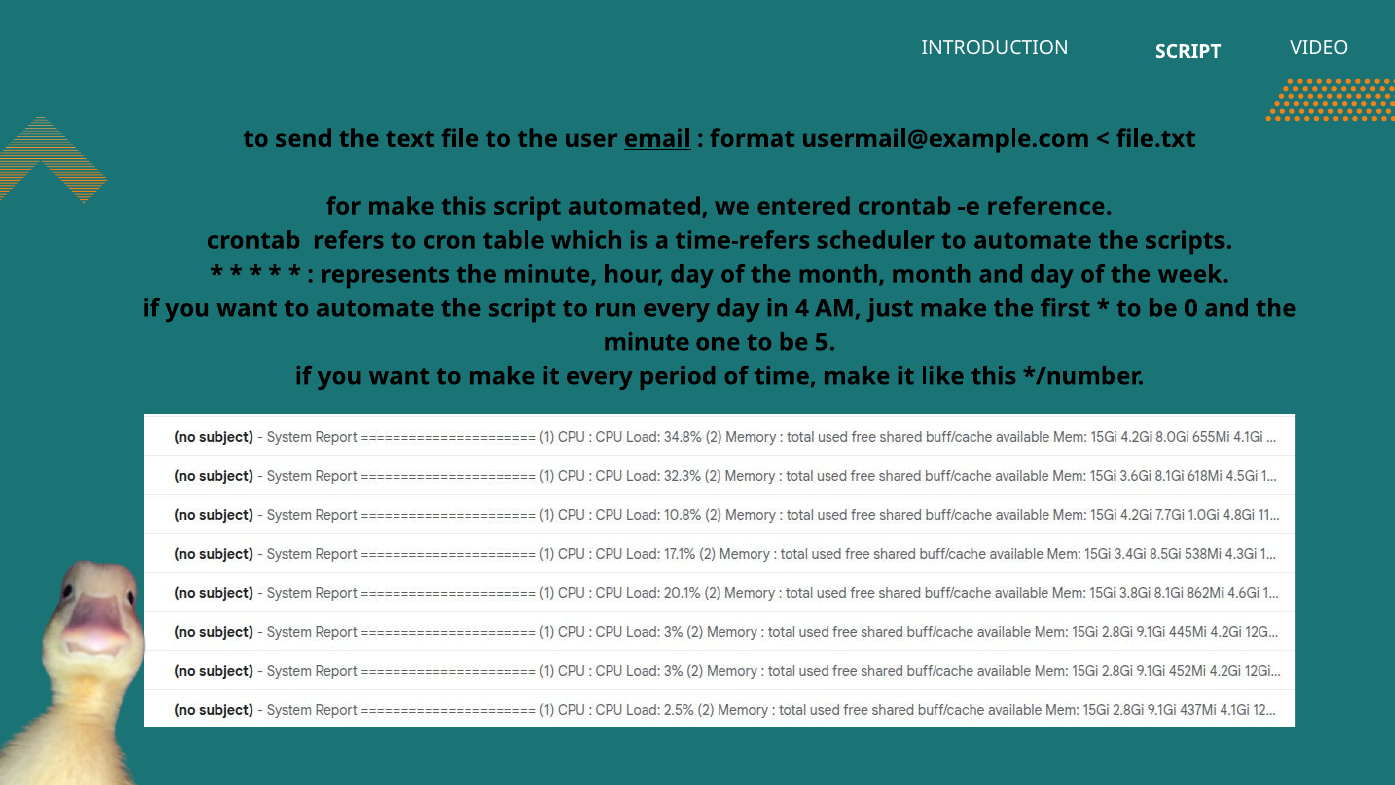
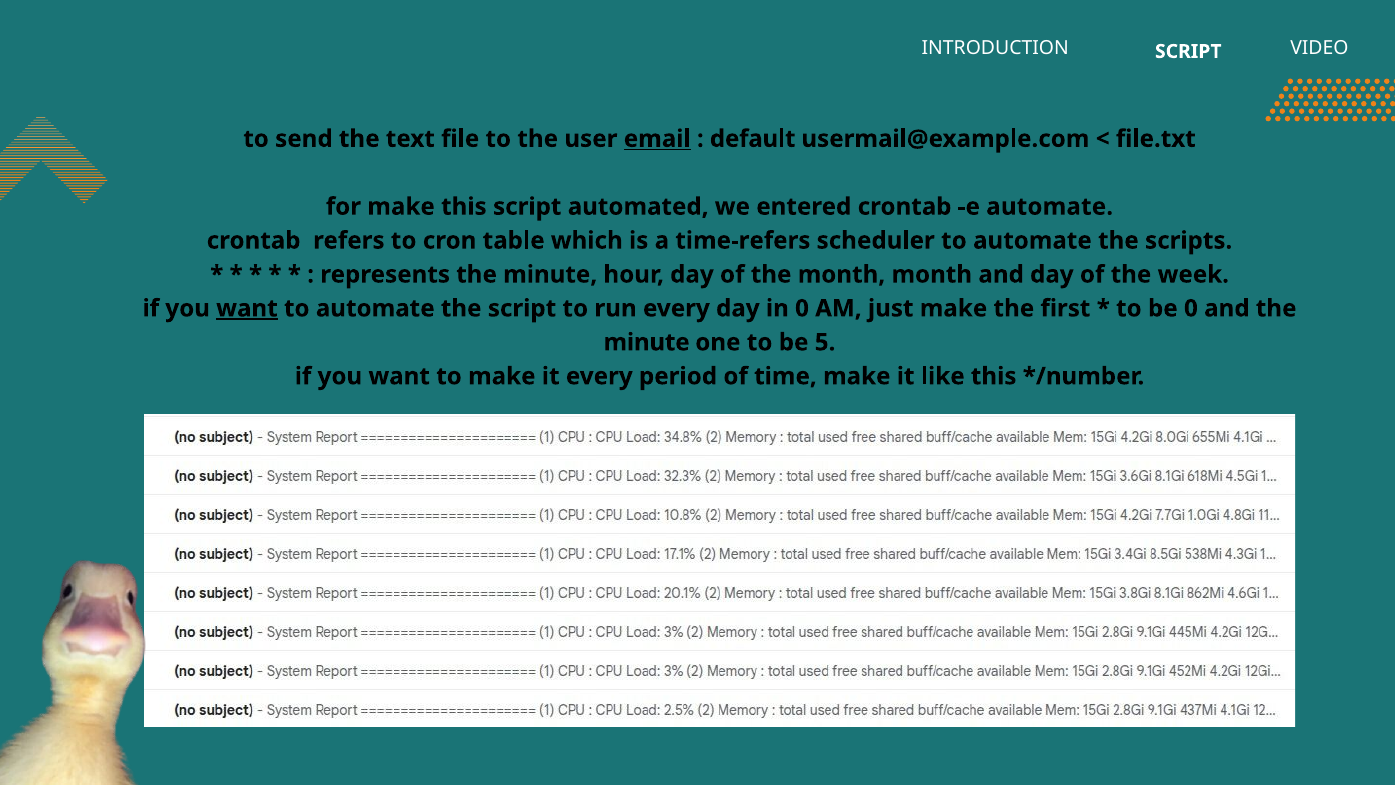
format: format -> default
e reference: reference -> automate
want at (247, 308) underline: none -> present
in 4: 4 -> 0
